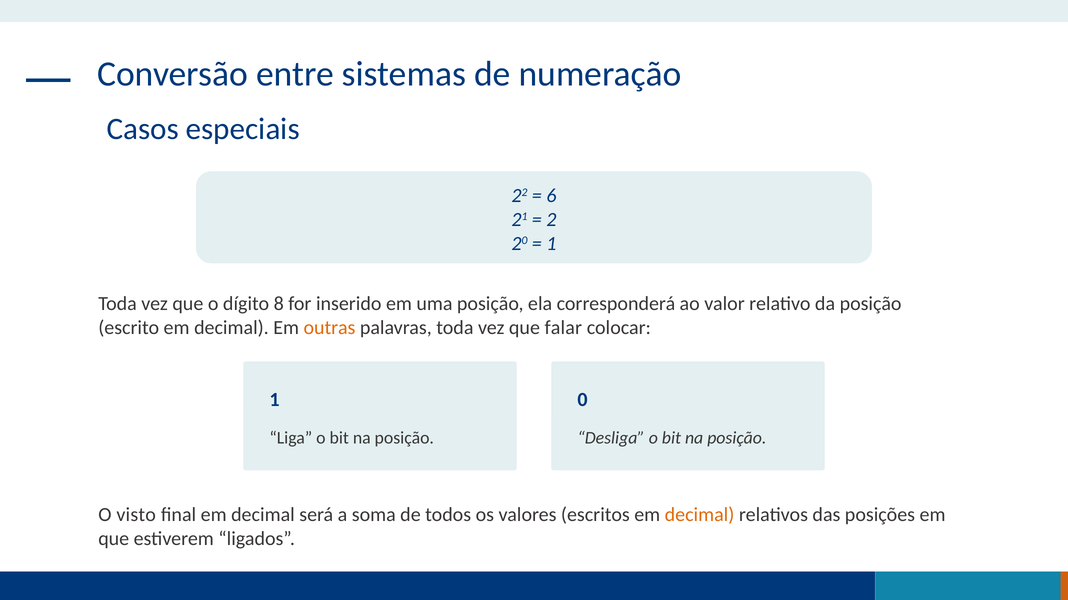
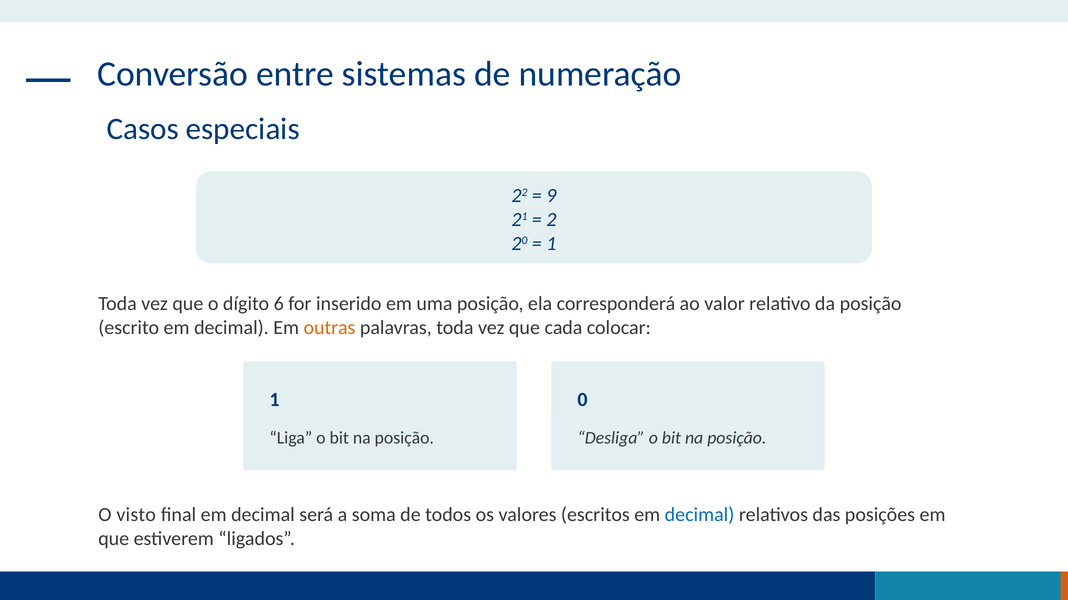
6: 6 -> 9
8: 8 -> 6
falar: falar -> cada
decimal at (700, 515) colour: orange -> blue
